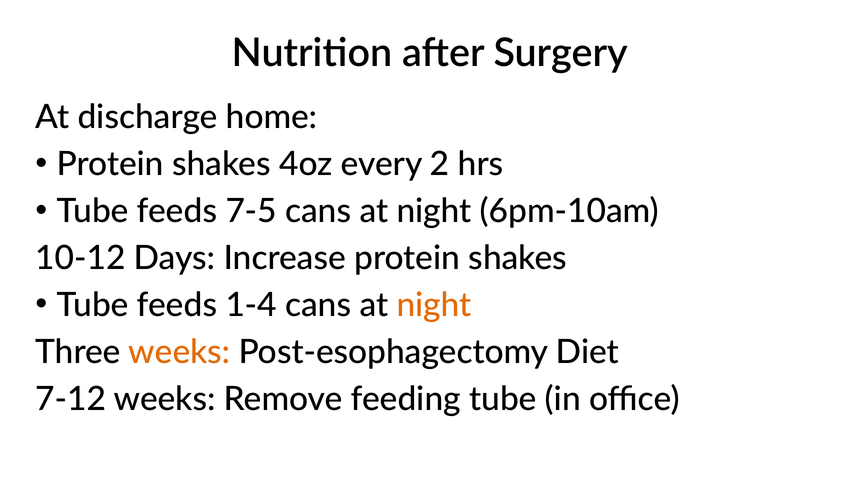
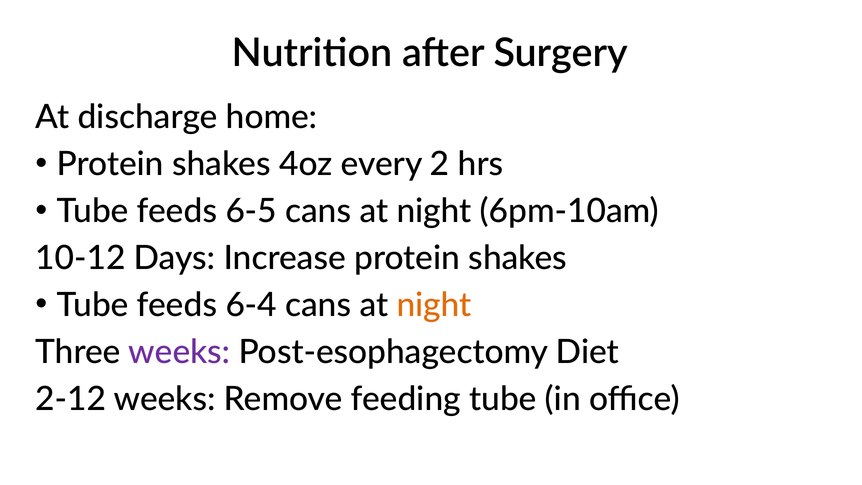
7-5: 7-5 -> 6-5
1-4: 1-4 -> 6-4
weeks at (179, 352) colour: orange -> purple
7-12: 7-12 -> 2-12
